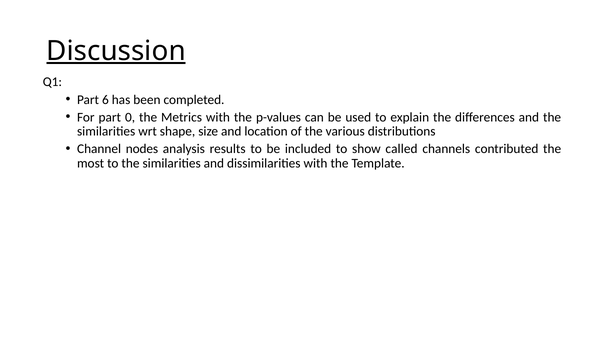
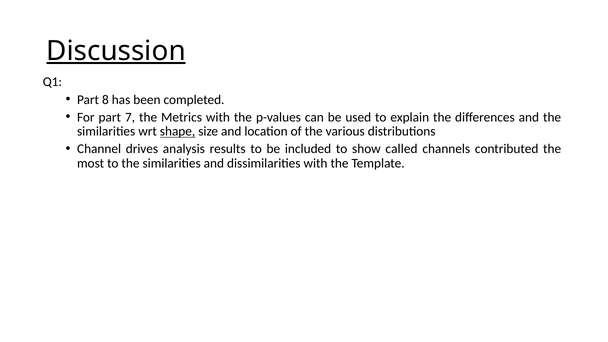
6: 6 -> 8
0: 0 -> 7
shape underline: none -> present
nodes: nodes -> drives
